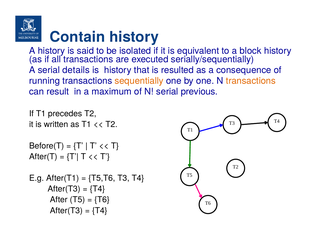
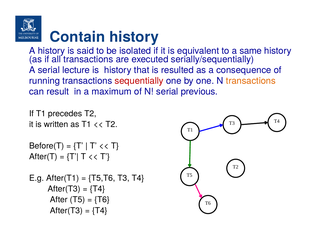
block: block -> same
details: details -> lecture
sequentially colour: orange -> red
